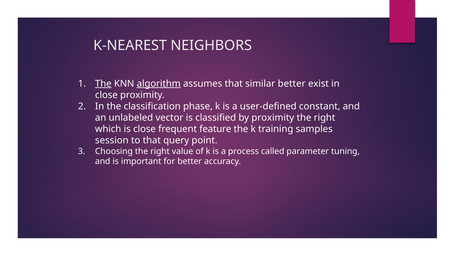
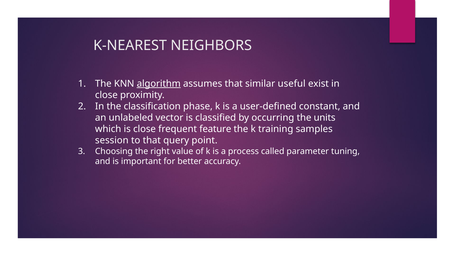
The at (103, 84) underline: present -> none
similar better: better -> useful
by proximity: proximity -> occurring
right at (325, 118): right -> units
